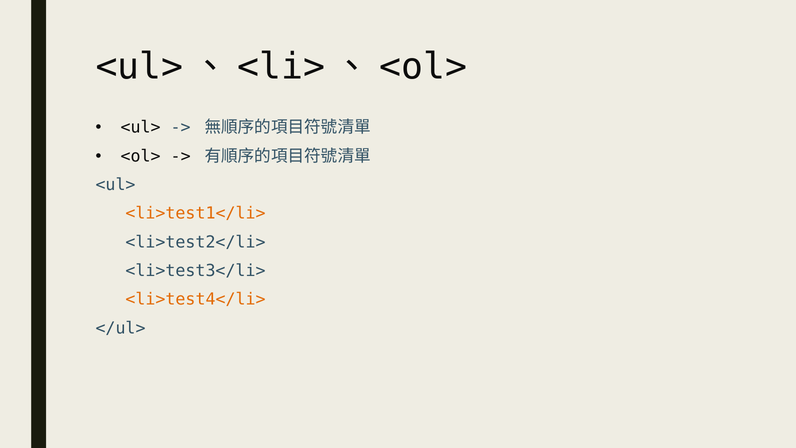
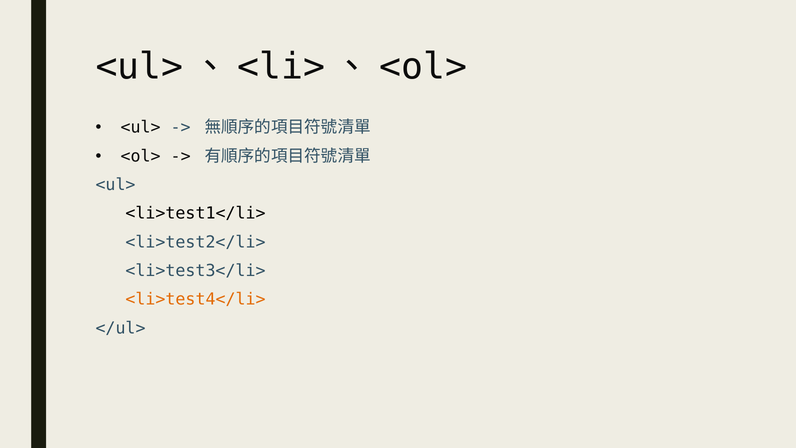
<li>test1</li> colour: orange -> black
